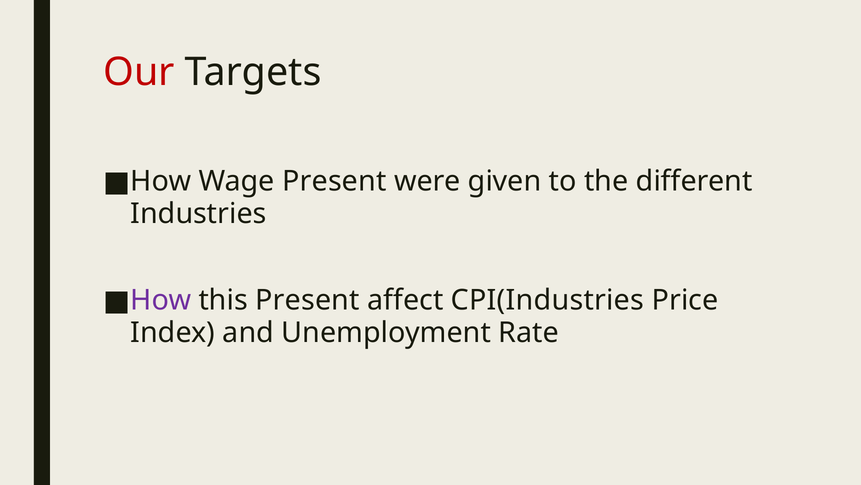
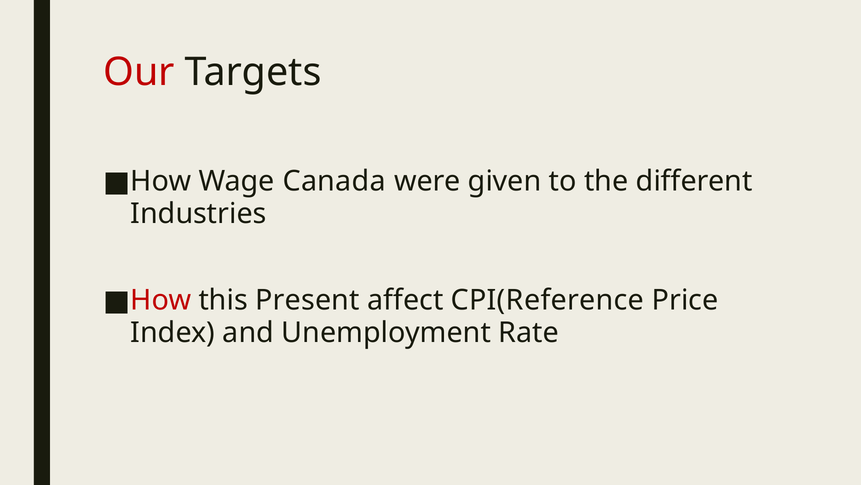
Wage Present: Present -> Canada
How at (161, 300) colour: purple -> red
CPI(Industries: CPI(Industries -> CPI(Reference
